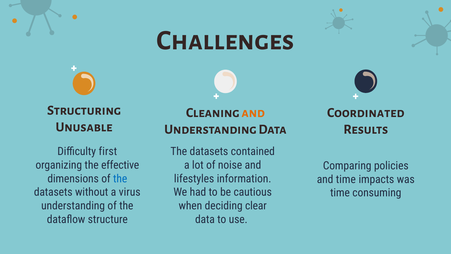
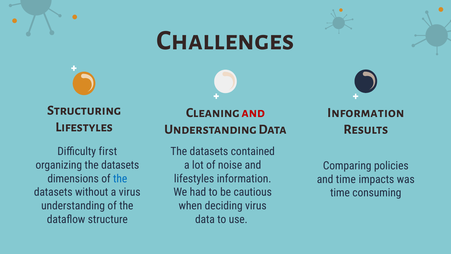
and at (253, 112) colour: orange -> red
Coordinated at (366, 112): Coordinated -> Information
Unusable at (84, 127): Unusable -> Lifestyles
organizing the effective: effective -> datasets
deciding clear: clear -> virus
